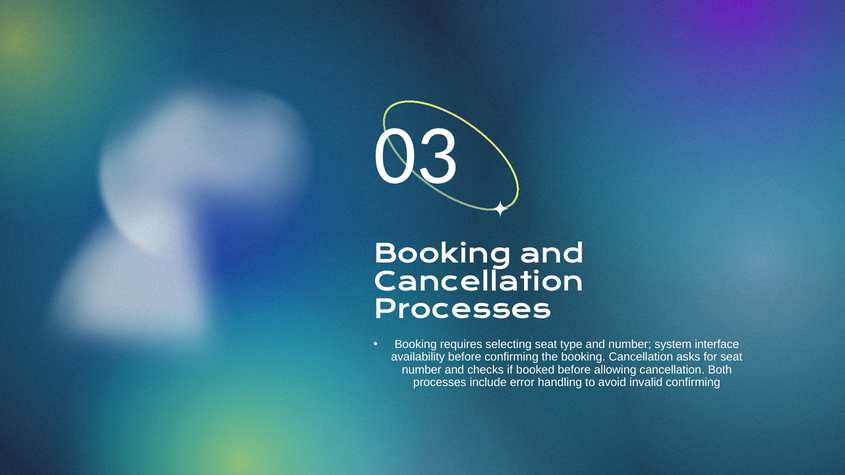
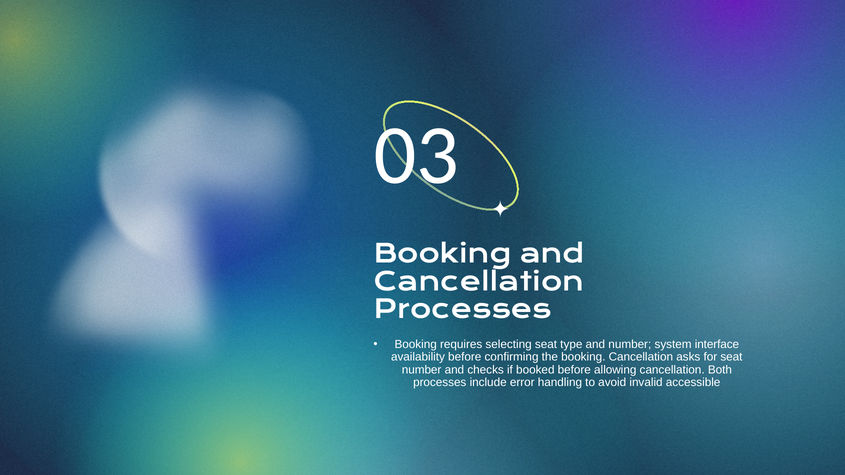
invalid confirming: confirming -> accessible
